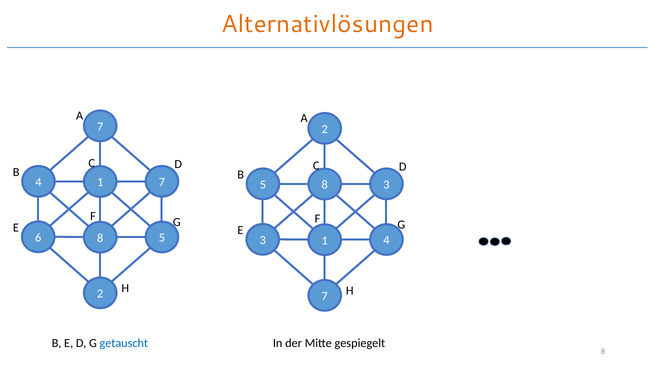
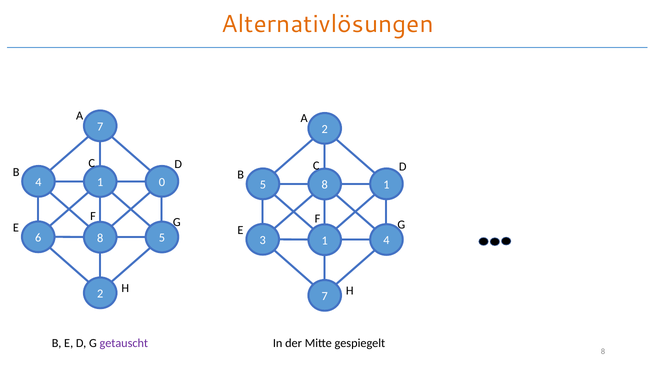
4 7: 7 -> 0
5 3: 3 -> 1
getauscht colour: blue -> purple
